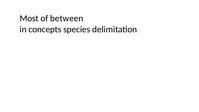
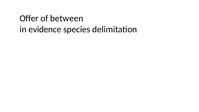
Most: Most -> Offer
concepts: concepts -> evidence
